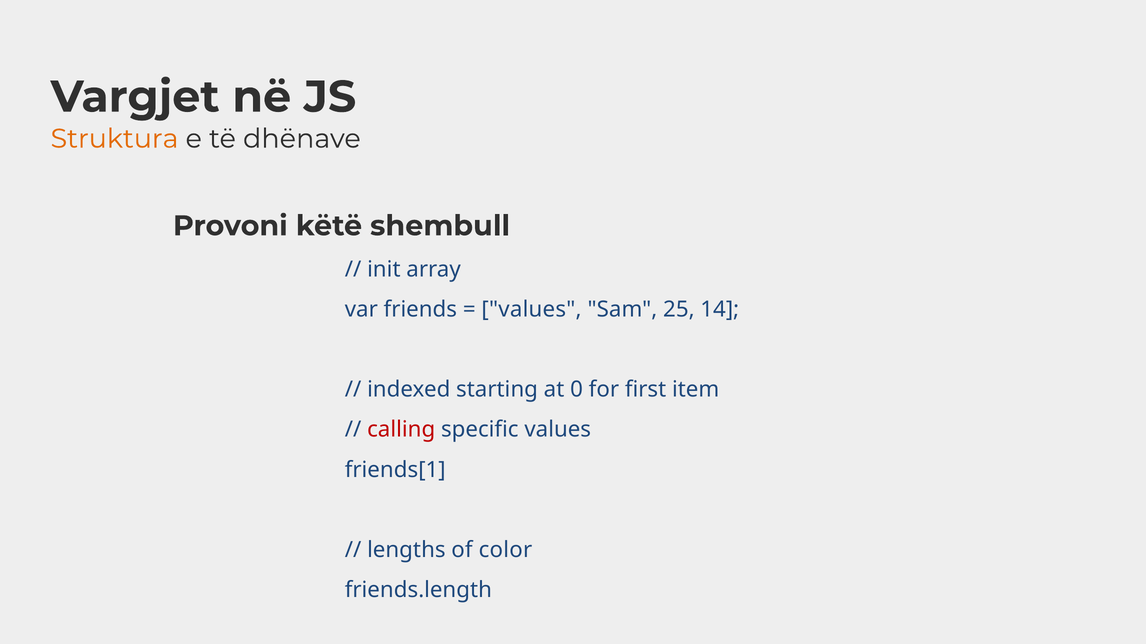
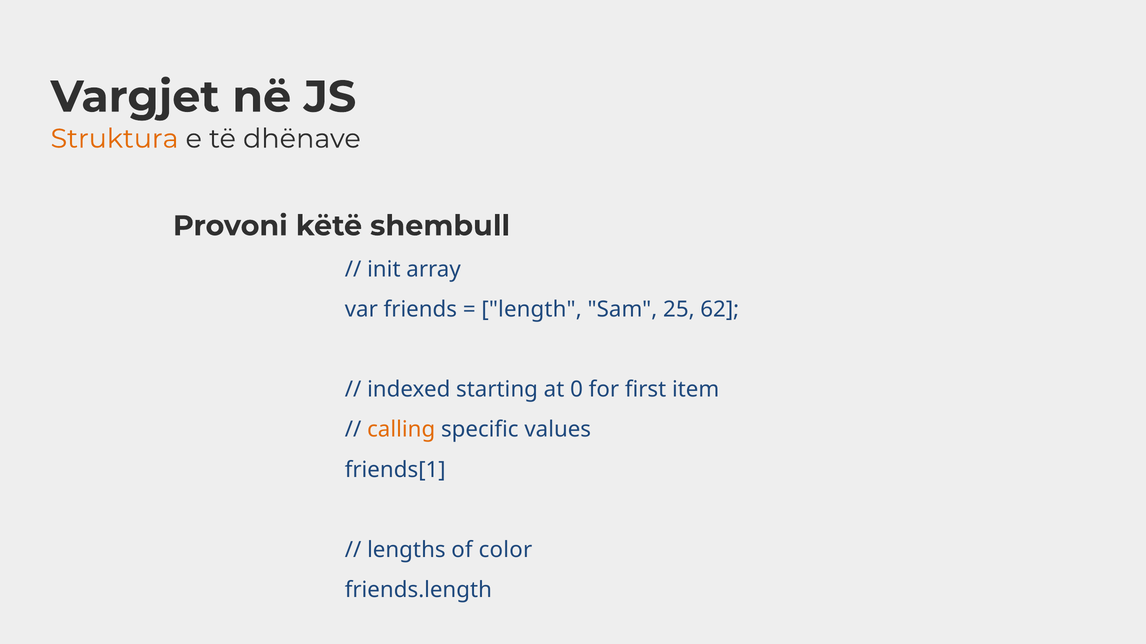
values at (532, 310): values -> length
14: 14 -> 62
calling colour: red -> orange
